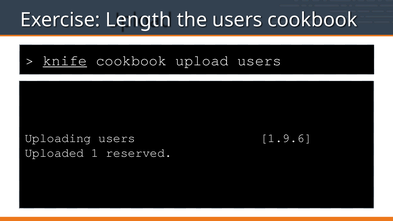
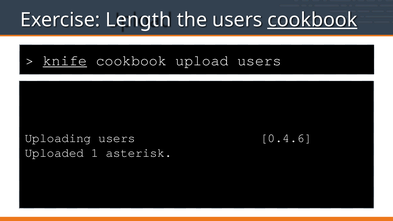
cookbook at (312, 20) underline: none -> present
1.9.6: 1.9.6 -> 0.4.6
reserved: reserved -> asterisk
